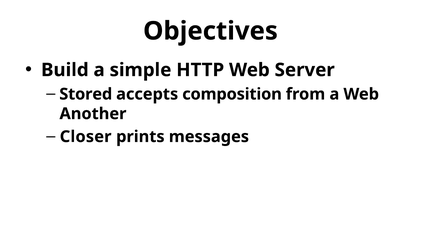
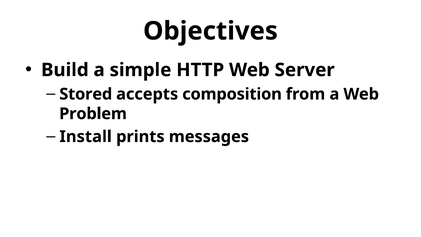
Another: Another -> Problem
Closer: Closer -> Install
